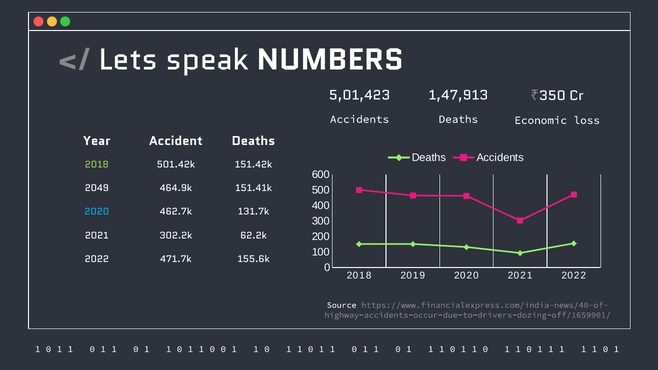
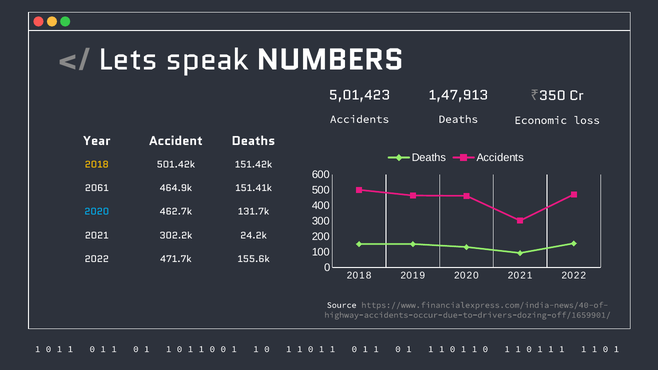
2018 at (97, 165) colour: light green -> yellow
2049: 2049 -> 2061
62.2k: 62.2k -> 24.2k
